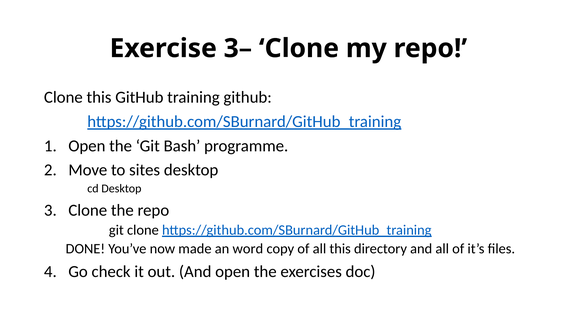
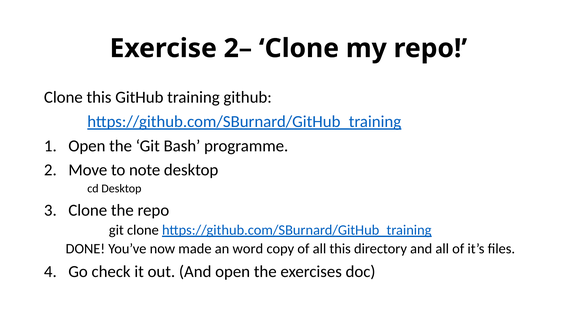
3–: 3– -> 2–
sites: sites -> note
